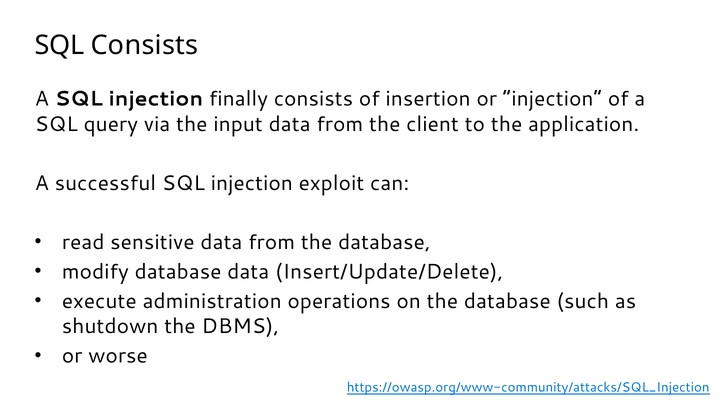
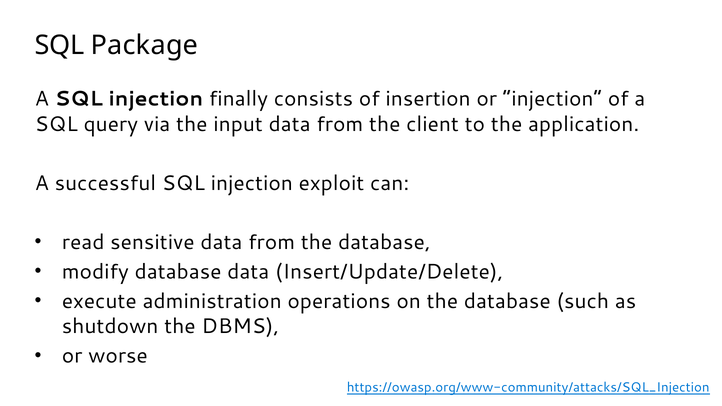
SQL Consists: Consists -> Package
